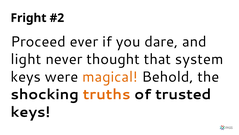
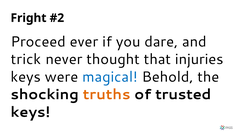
light: light -> trick
system: system -> injuries
magical colour: orange -> blue
